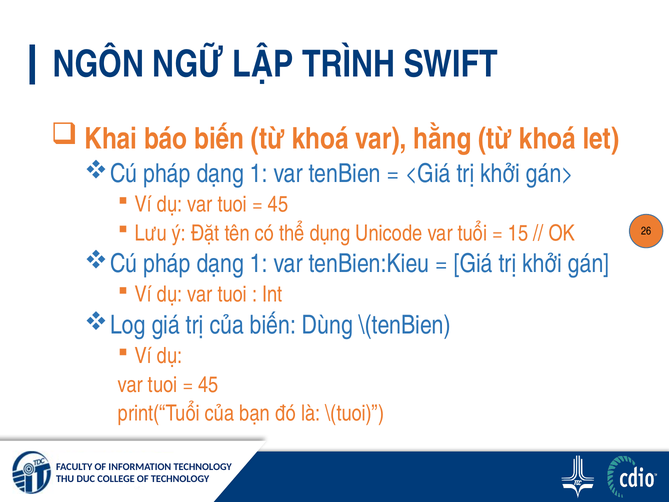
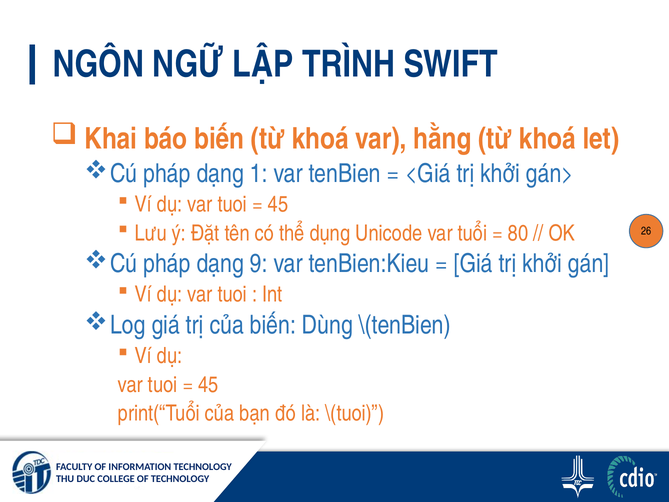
15: 15 -> 80
1 at (259, 264): 1 -> 9
